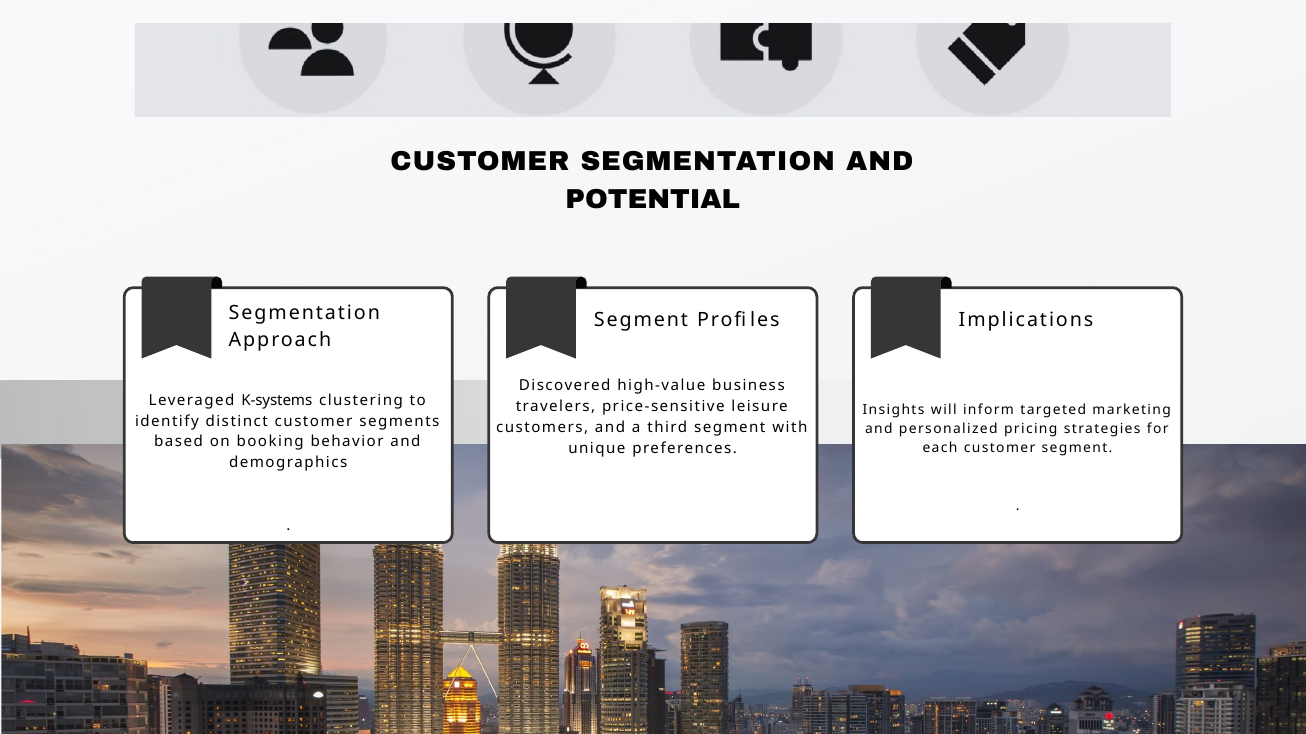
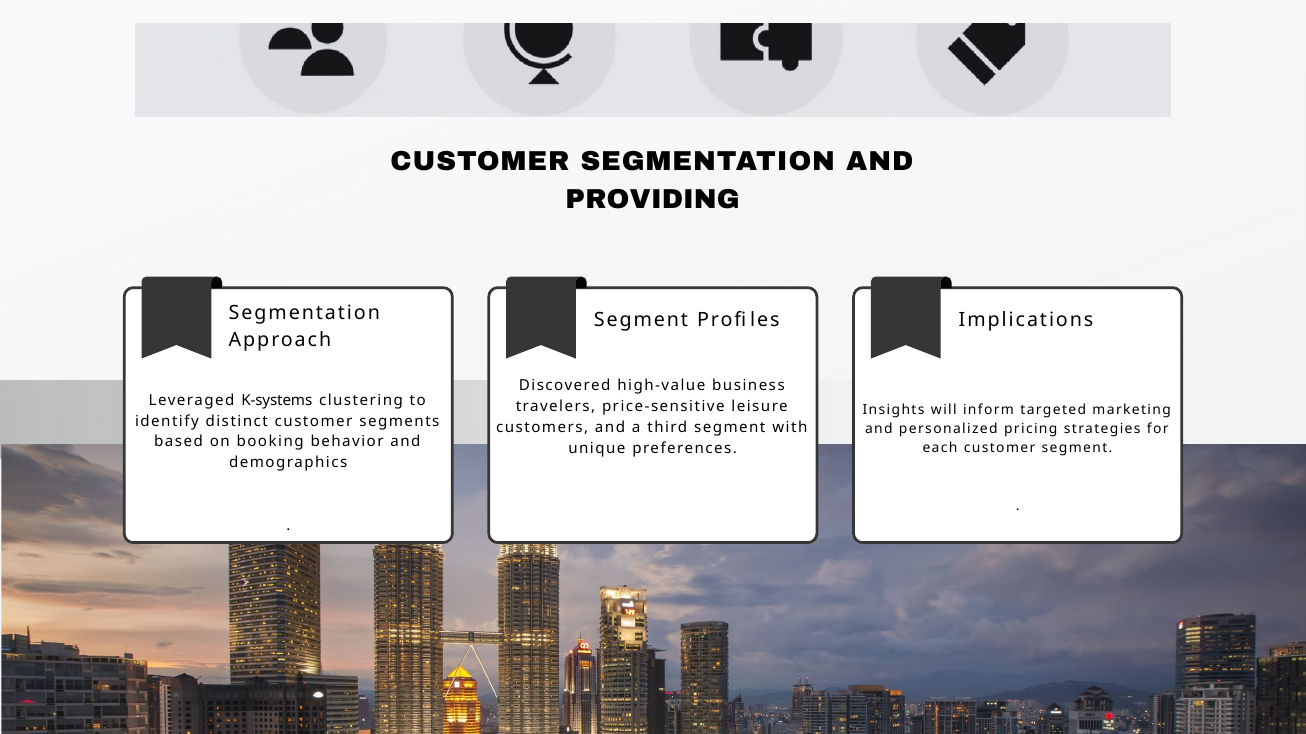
POTENTIAL: POTENTIAL -> PROVIDING
